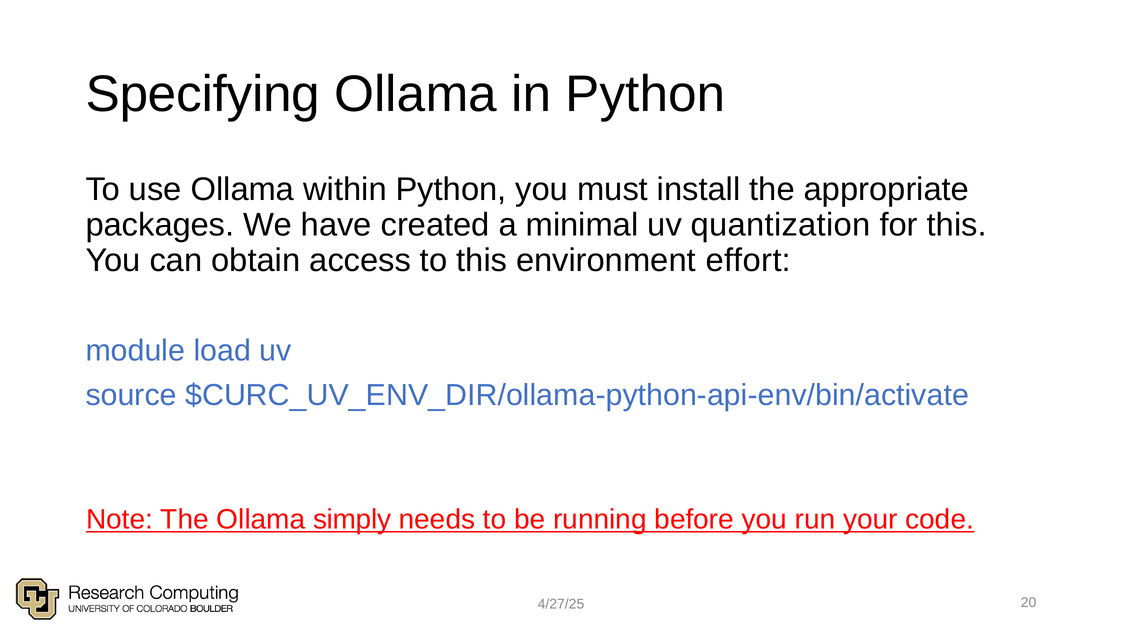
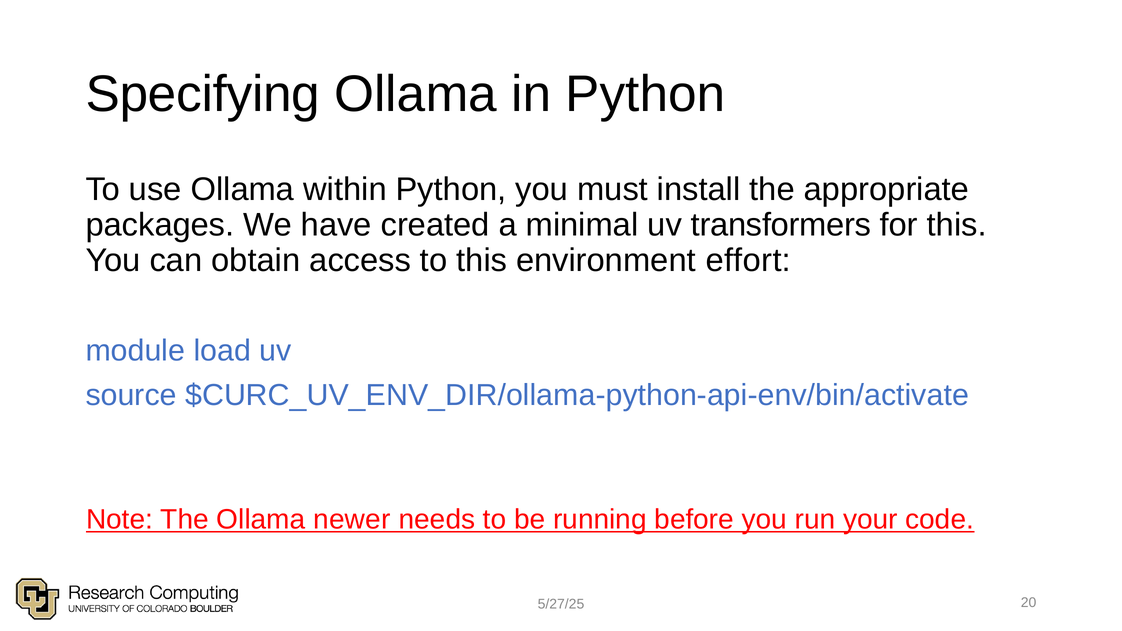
quantization: quantization -> transformers
simply: simply -> newer
4/27/25: 4/27/25 -> 5/27/25
